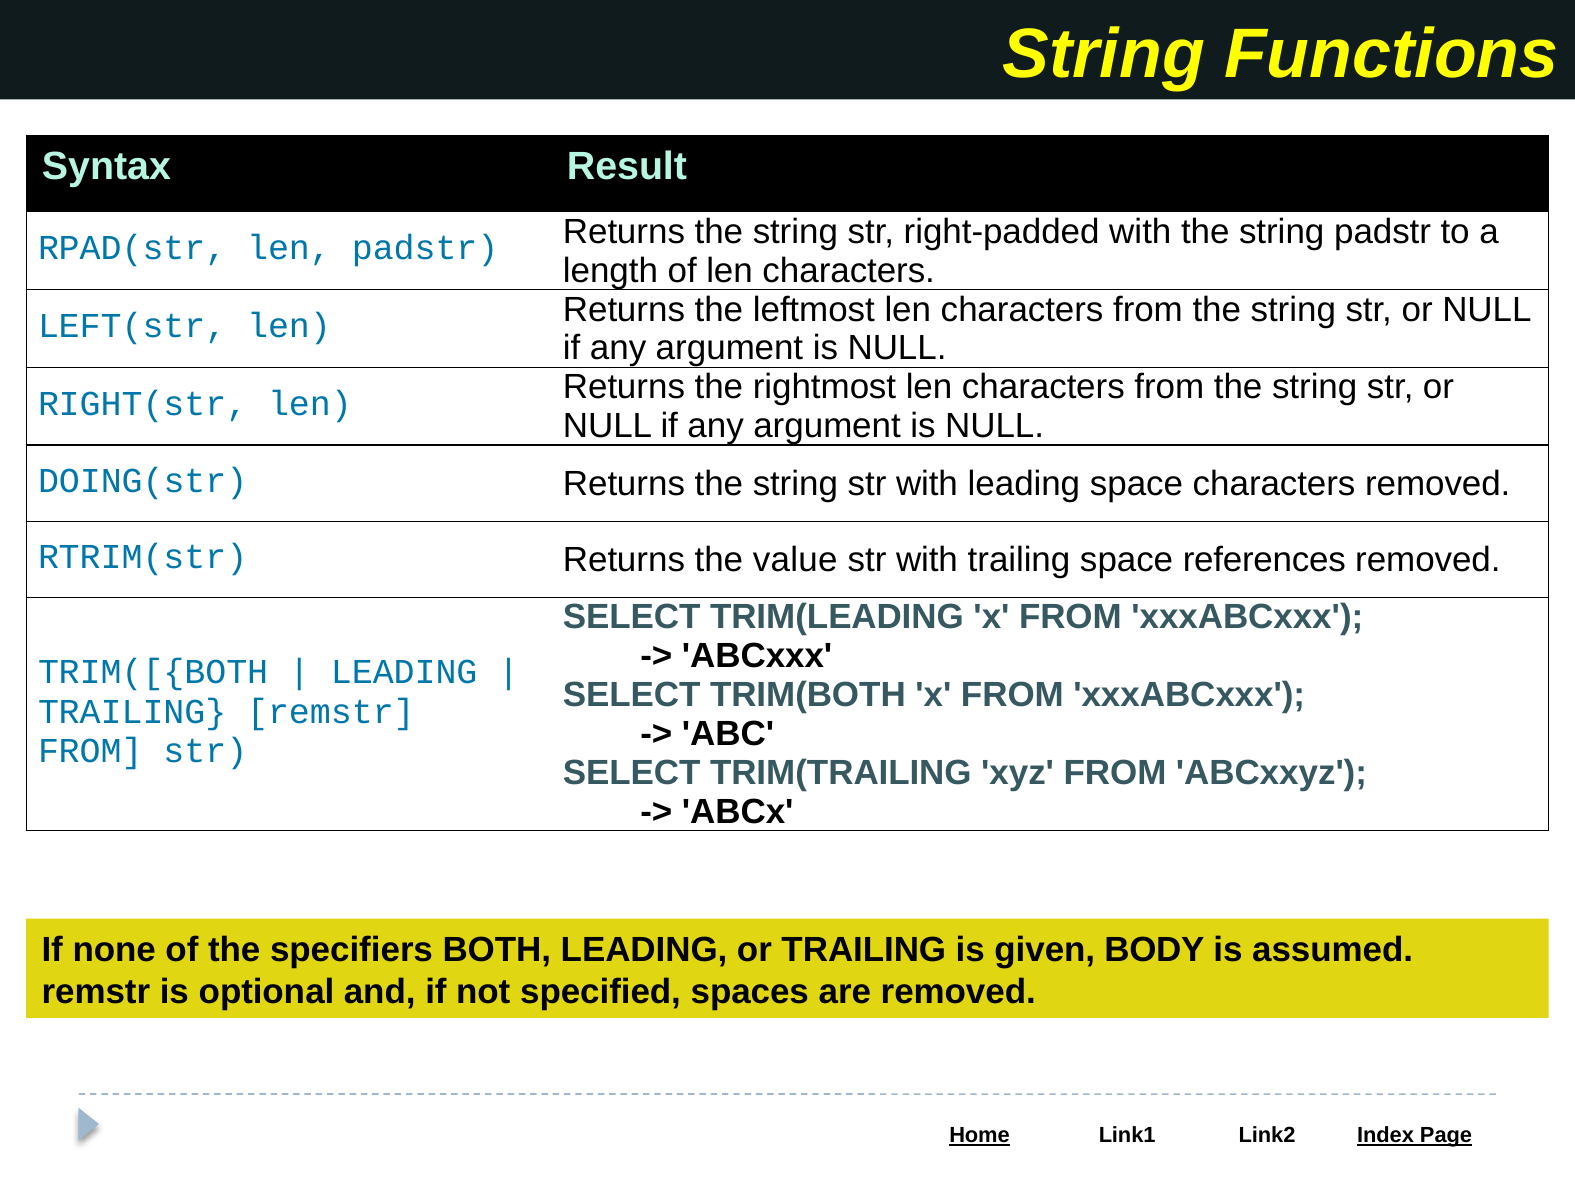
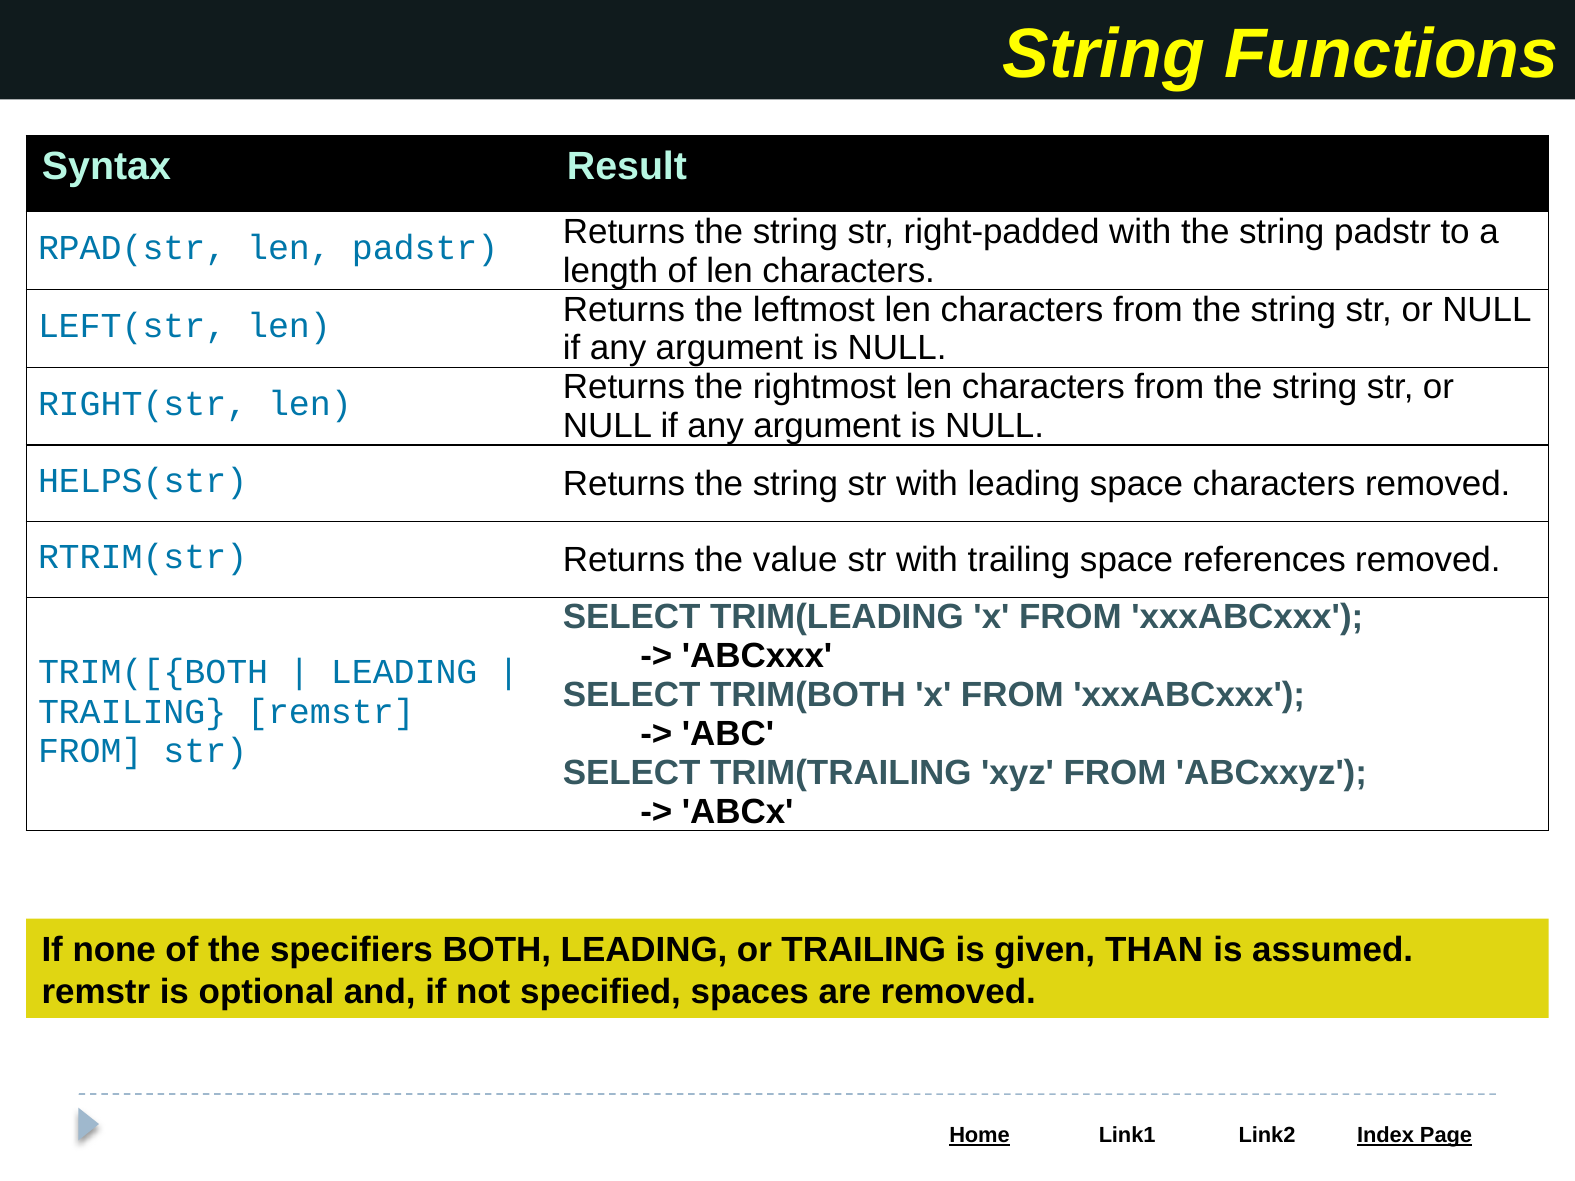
DOING(str: DOING(str -> HELPS(str
BODY: BODY -> THAN
